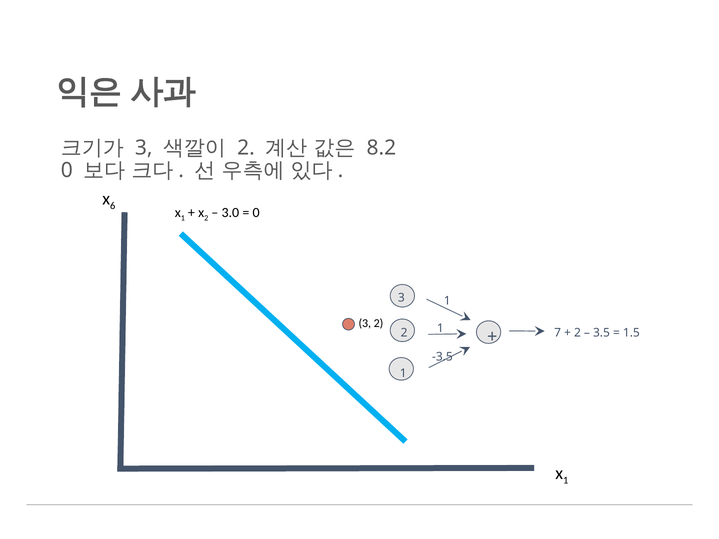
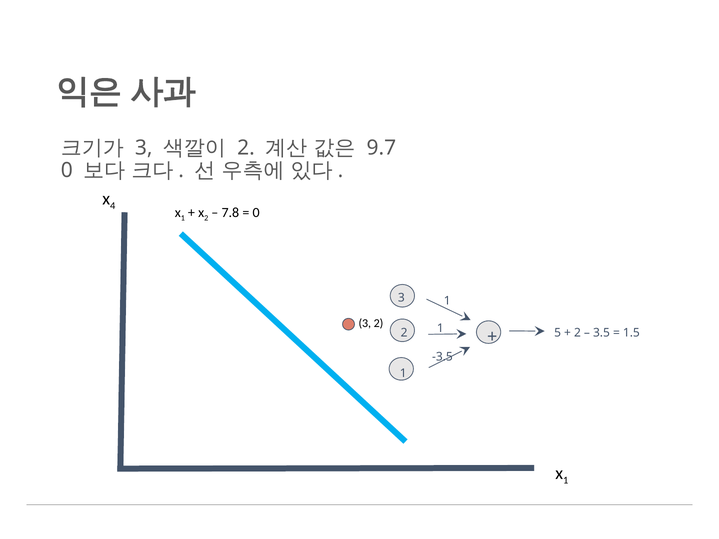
8.2: 8.2 -> 9.7
6: 6 -> 4
3.0: 3.0 -> 7.8
7: 7 -> 5
